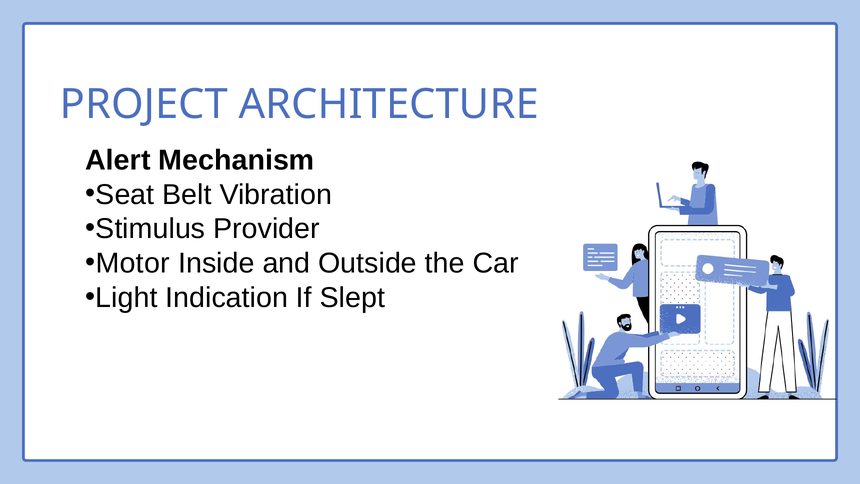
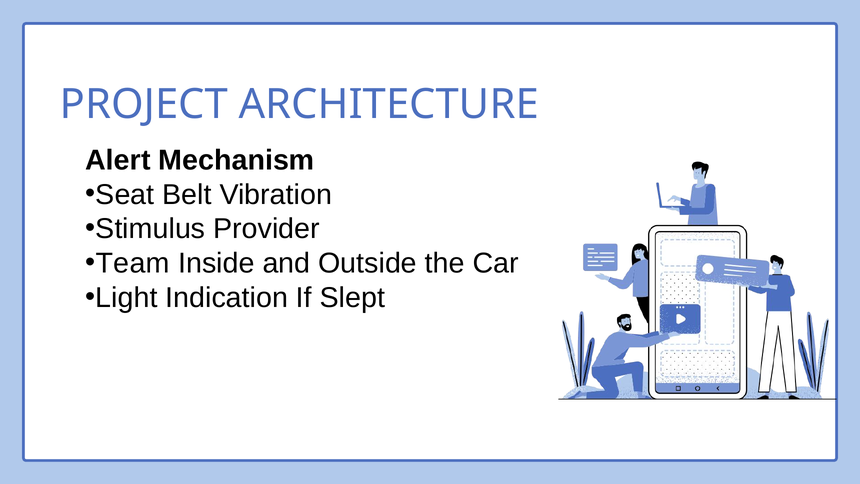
Motor: Motor -> Team
